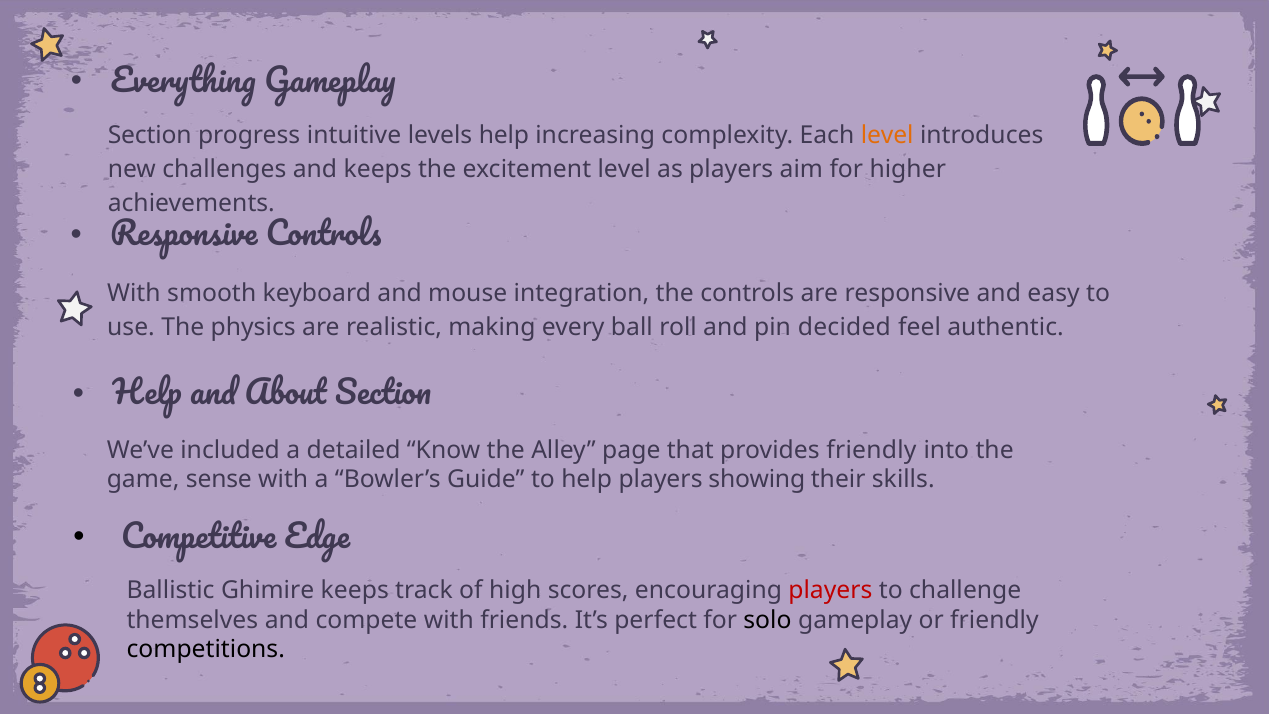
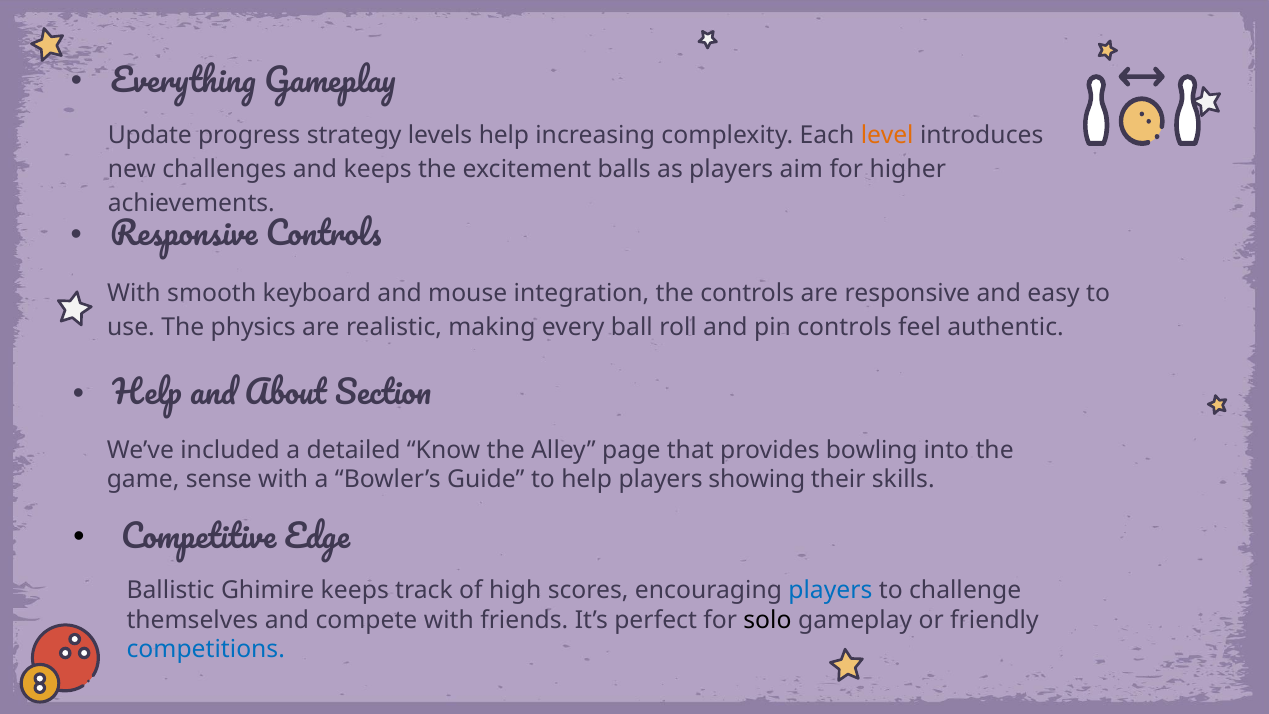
Section at (150, 135): Section -> Update
intuitive: intuitive -> strategy
excitement level: level -> balls
pin decided: decided -> controls
provides friendly: friendly -> bowling
players at (830, 590) colour: red -> blue
competitions colour: black -> blue
